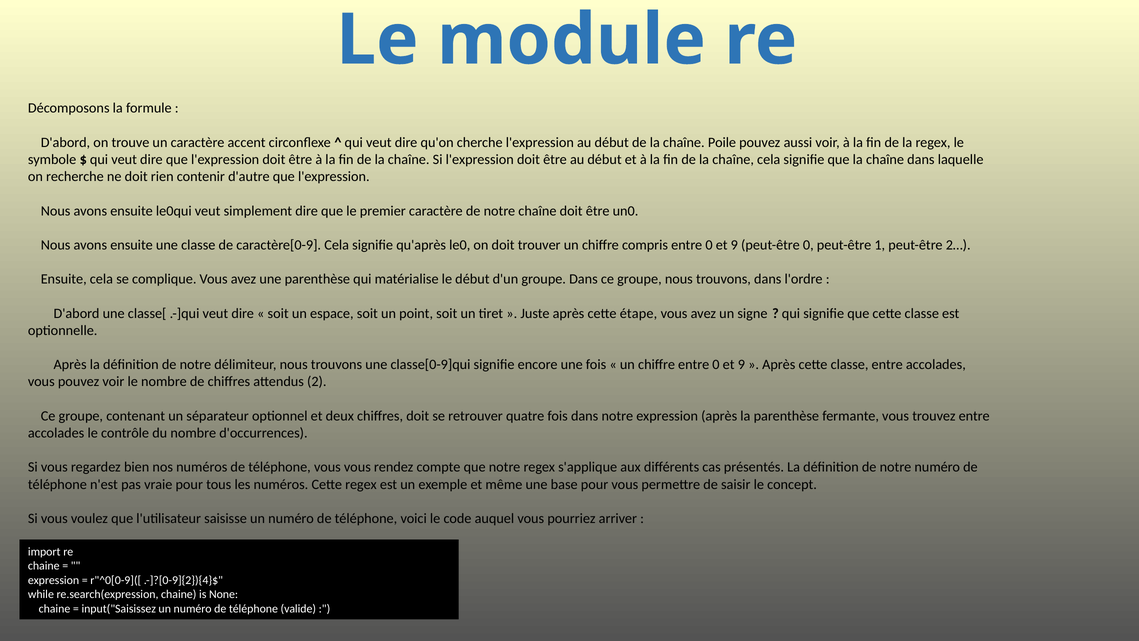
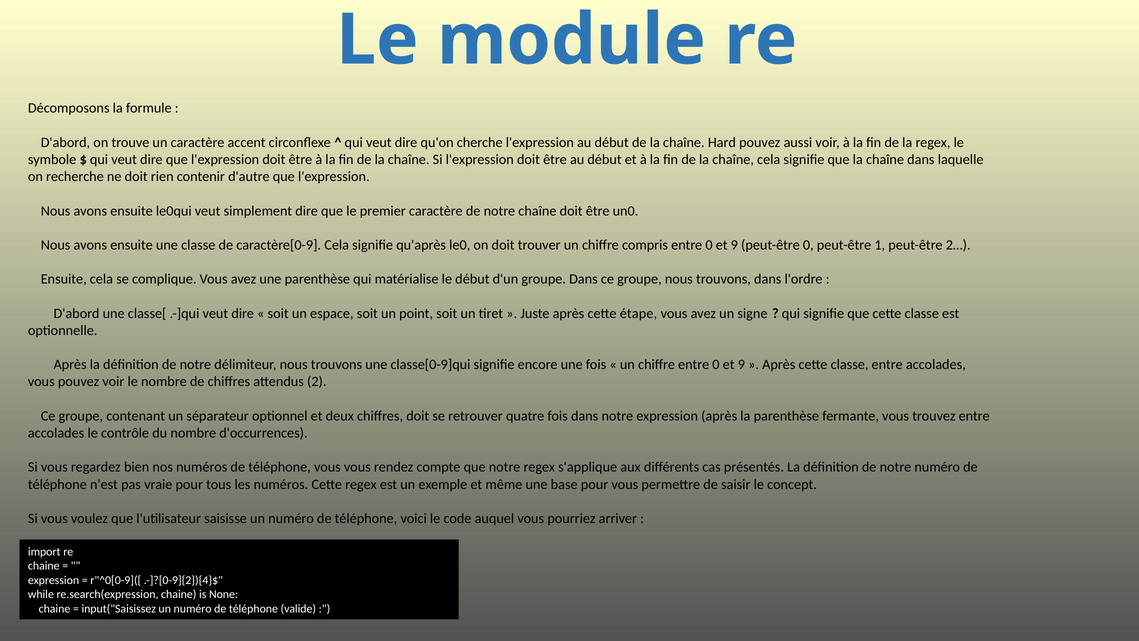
Poile: Poile -> Hard
